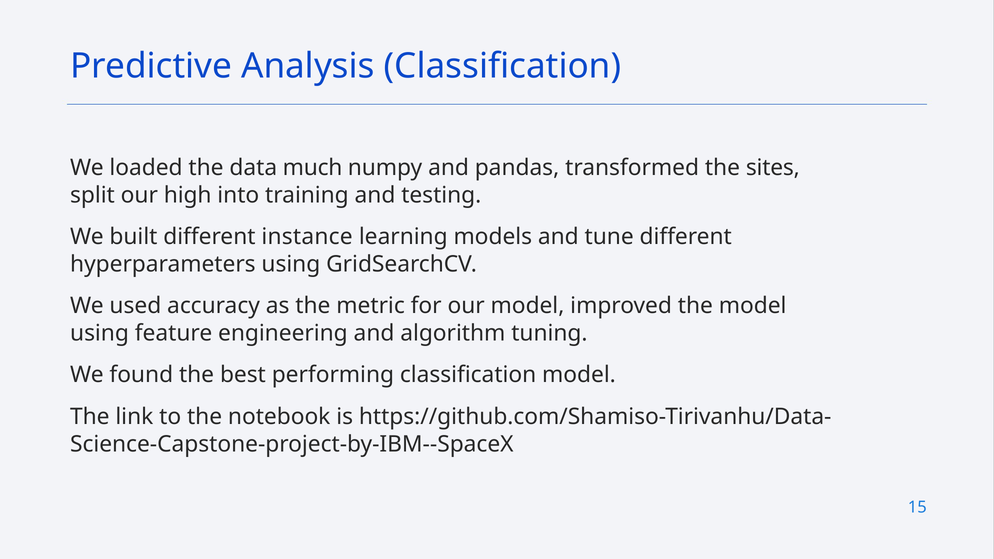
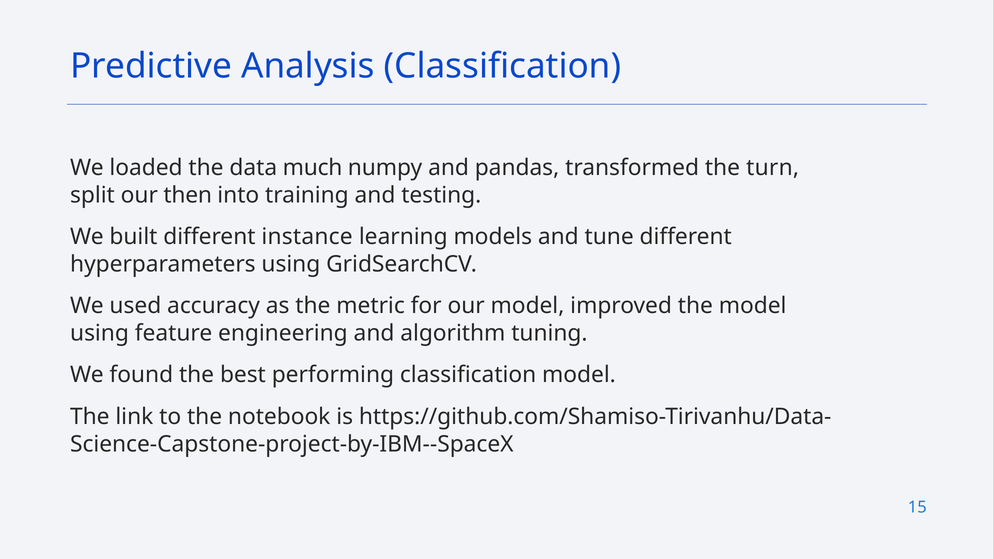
sites: sites -> turn
high: high -> then
